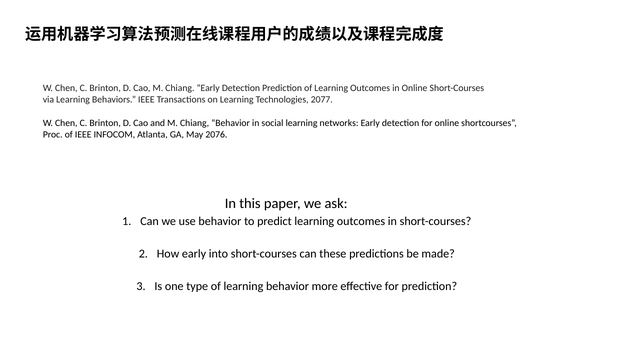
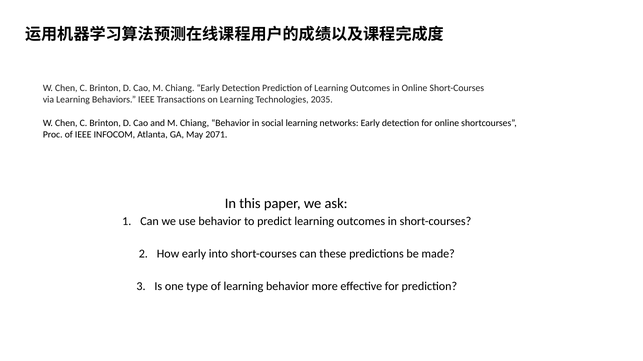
2077: 2077 -> 2035
2076: 2076 -> 2071
